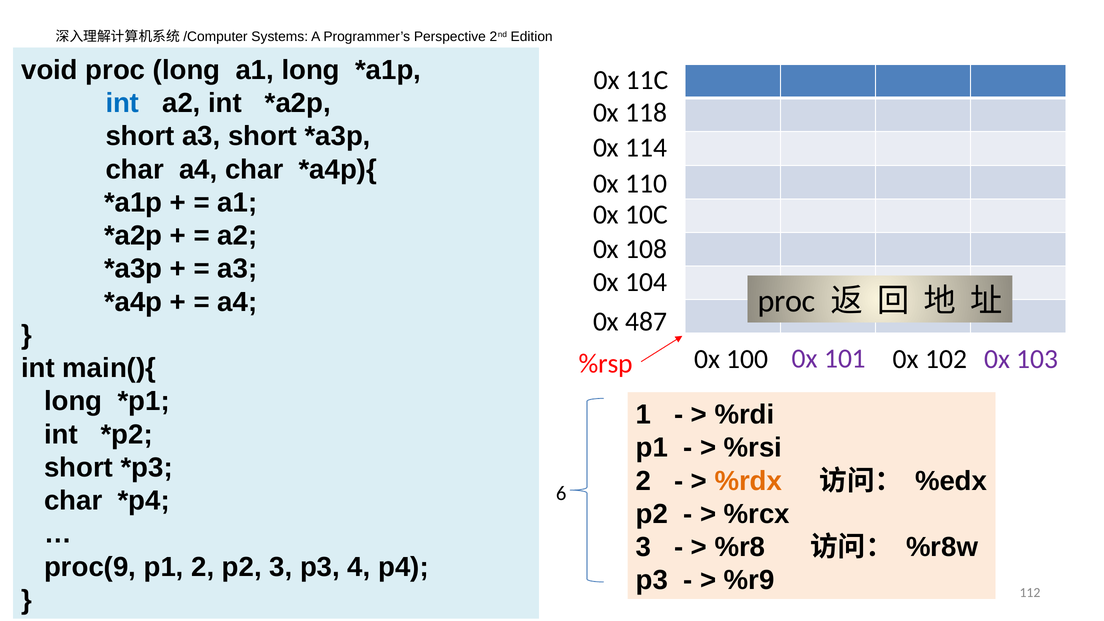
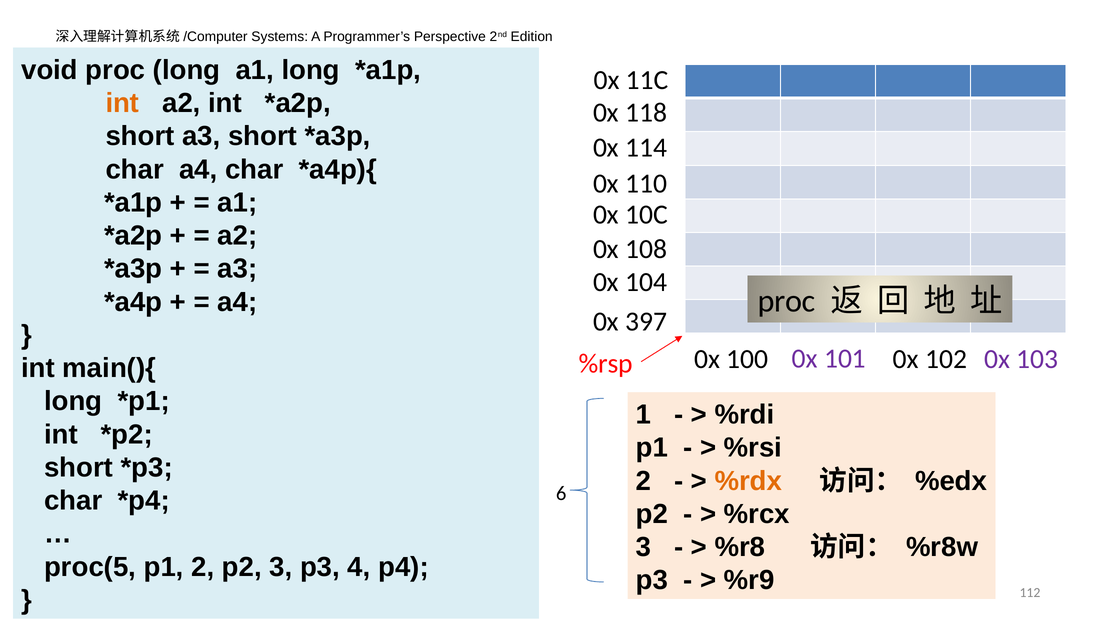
int at (122, 103) colour: blue -> orange
487: 487 -> 397
proc(9: proc(9 -> proc(5
